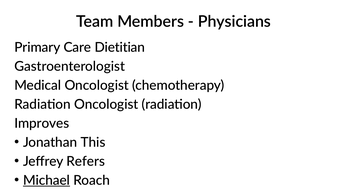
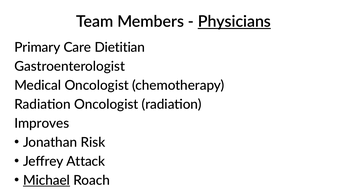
Physicians underline: none -> present
This: This -> Risk
Refers: Refers -> Attack
